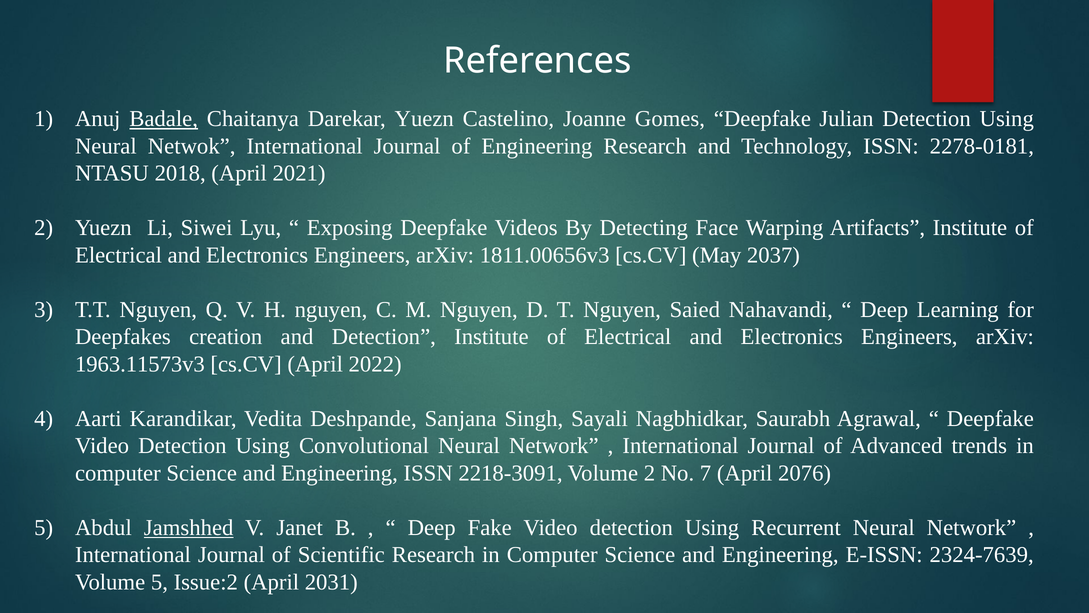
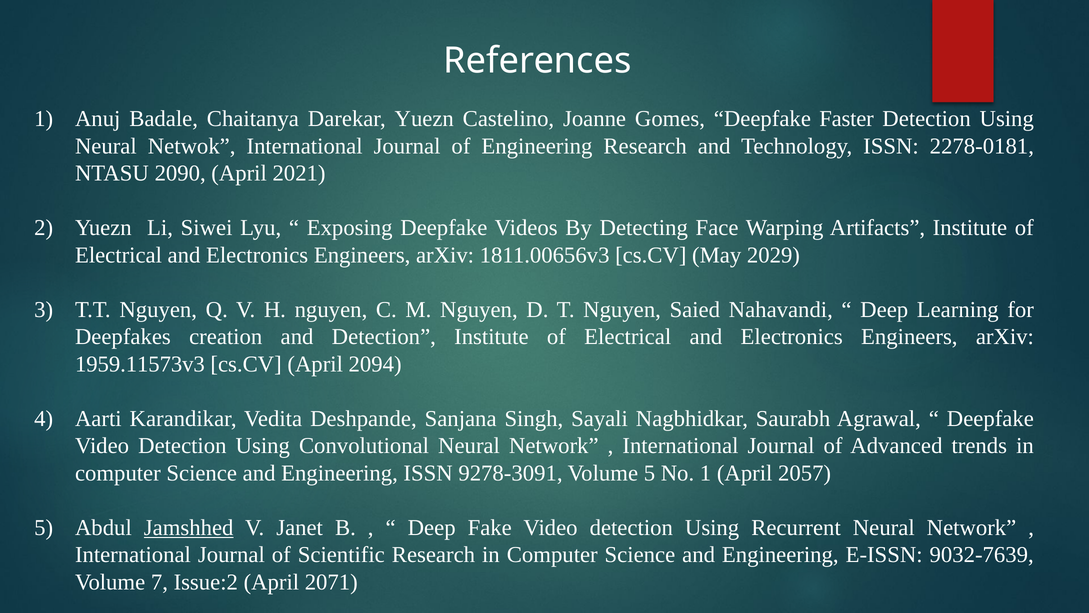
Badale underline: present -> none
Julian: Julian -> Faster
2018: 2018 -> 2090
2037: 2037 -> 2029
1963.11573v3: 1963.11573v3 -> 1959.11573v3
2022: 2022 -> 2094
2218-3091: 2218-3091 -> 9278-3091
Volume 2: 2 -> 5
No 7: 7 -> 1
2076: 2076 -> 2057
2324-7639: 2324-7639 -> 9032-7639
Volume 5: 5 -> 7
2031: 2031 -> 2071
